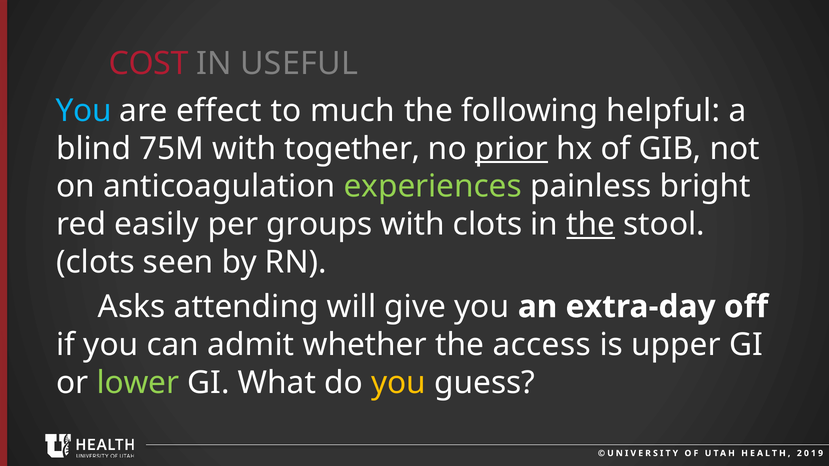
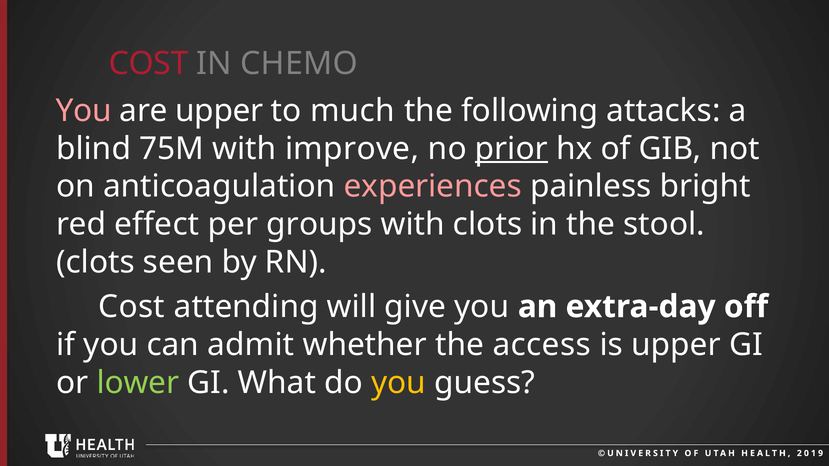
USEFUL: USEFUL -> CHEMO
You at (84, 111) colour: light blue -> pink
are effect: effect -> upper
helpful: helpful -> attacks
together: together -> improve
experiences colour: light green -> pink
easily: easily -> effect
the at (591, 225) underline: present -> none
Asks at (132, 307): Asks -> Cost
